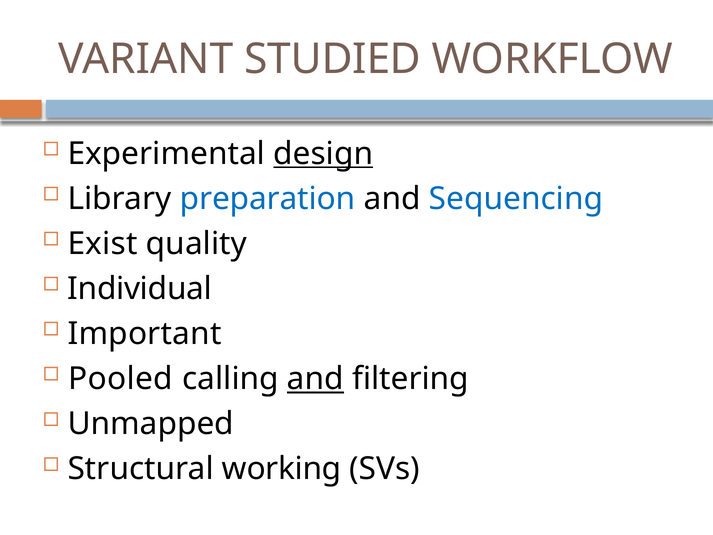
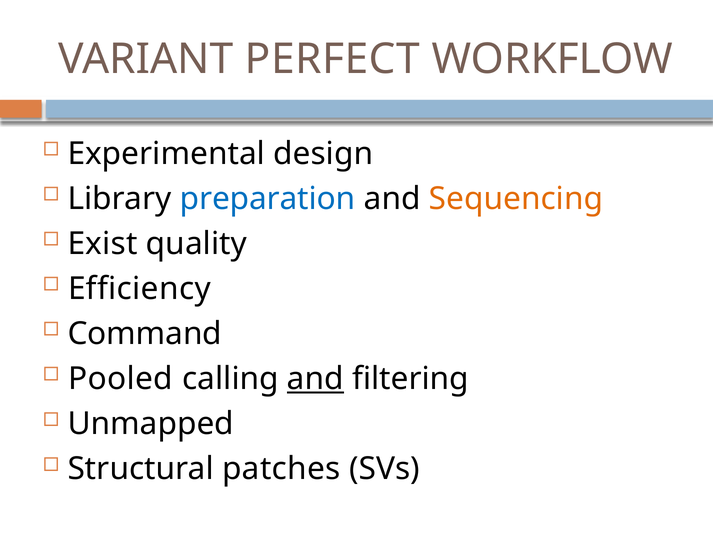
STUDIED: STUDIED -> PERFECT
design underline: present -> none
Sequencing colour: blue -> orange
Individual: Individual -> Efficiency
Important: Important -> Command
working: working -> patches
